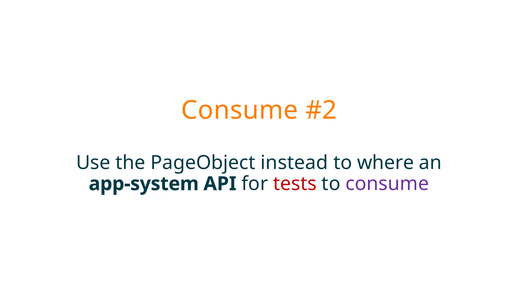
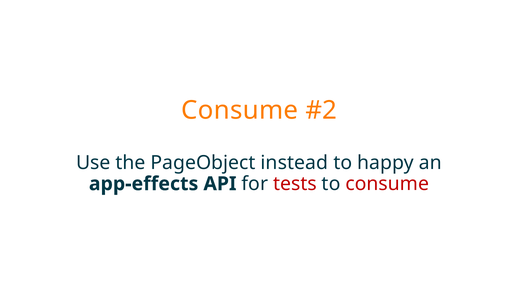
where: where -> happy
app-system: app-system -> app-effects
consume at (387, 184) colour: purple -> red
